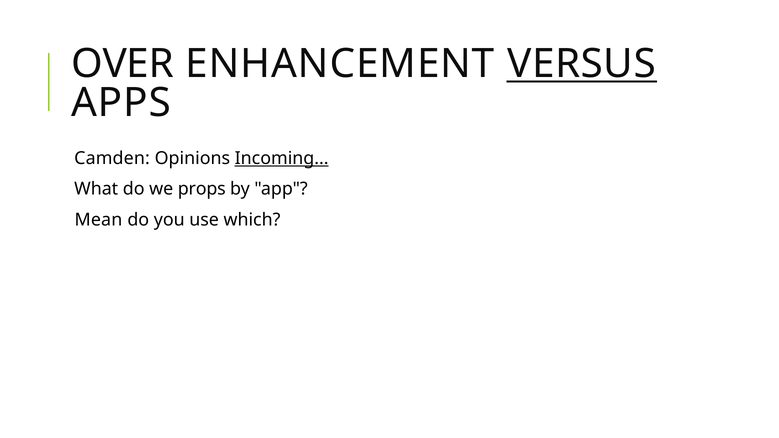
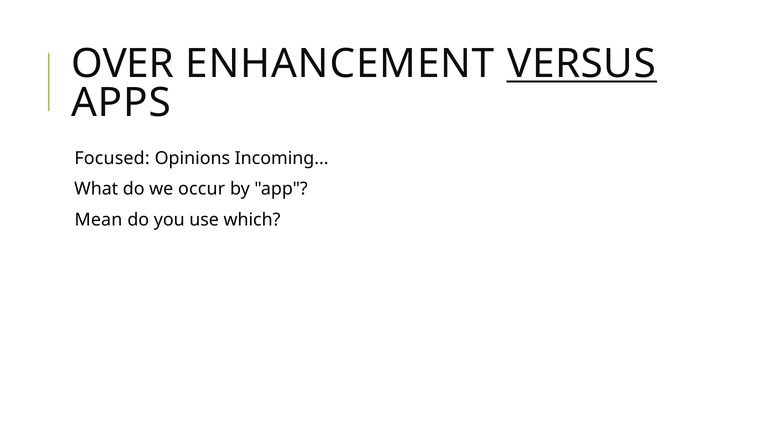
Camden: Camden -> Focused
Incoming underline: present -> none
props: props -> occur
